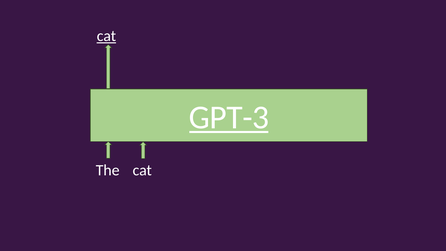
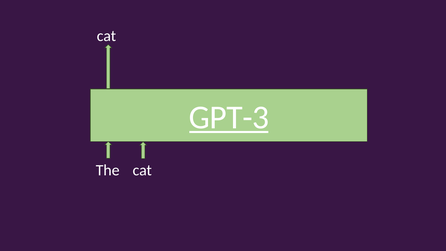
cat at (106, 36) underline: present -> none
